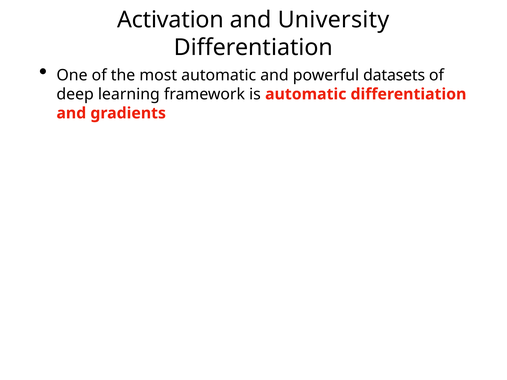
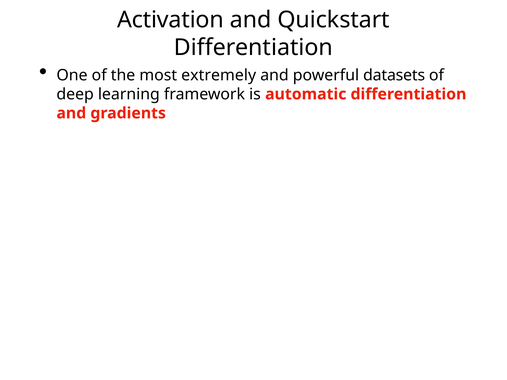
University: University -> Quickstart
most automatic: automatic -> extremely
